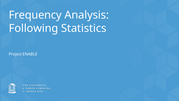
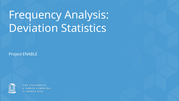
Following: Following -> Deviation
